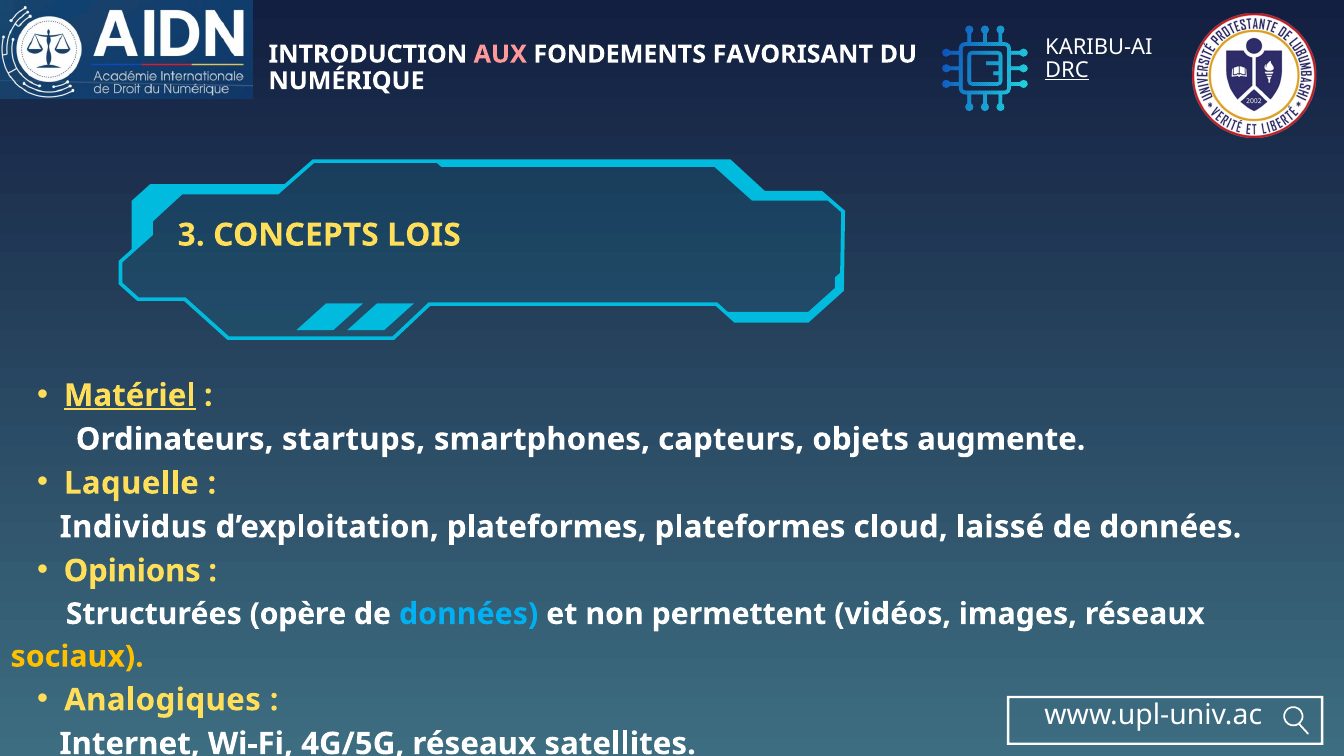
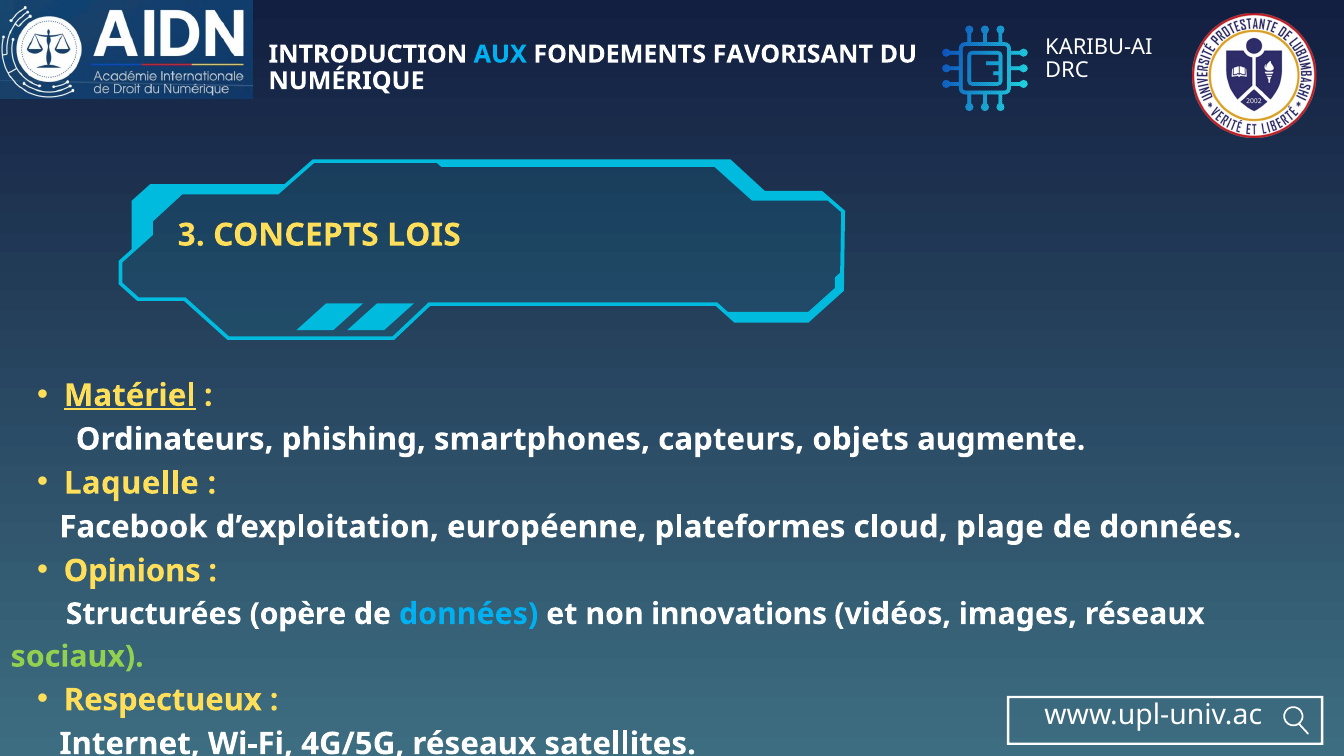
AUX colour: pink -> light blue
DRC underline: present -> none
startups: startups -> phishing
Individus: Individus -> Facebook
d’exploitation plateformes: plateformes -> européenne
laissé: laissé -> plage
permettent: permettent -> innovations
sociaux colour: yellow -> light green
Analogiques: Analogiques -> Respectueux
